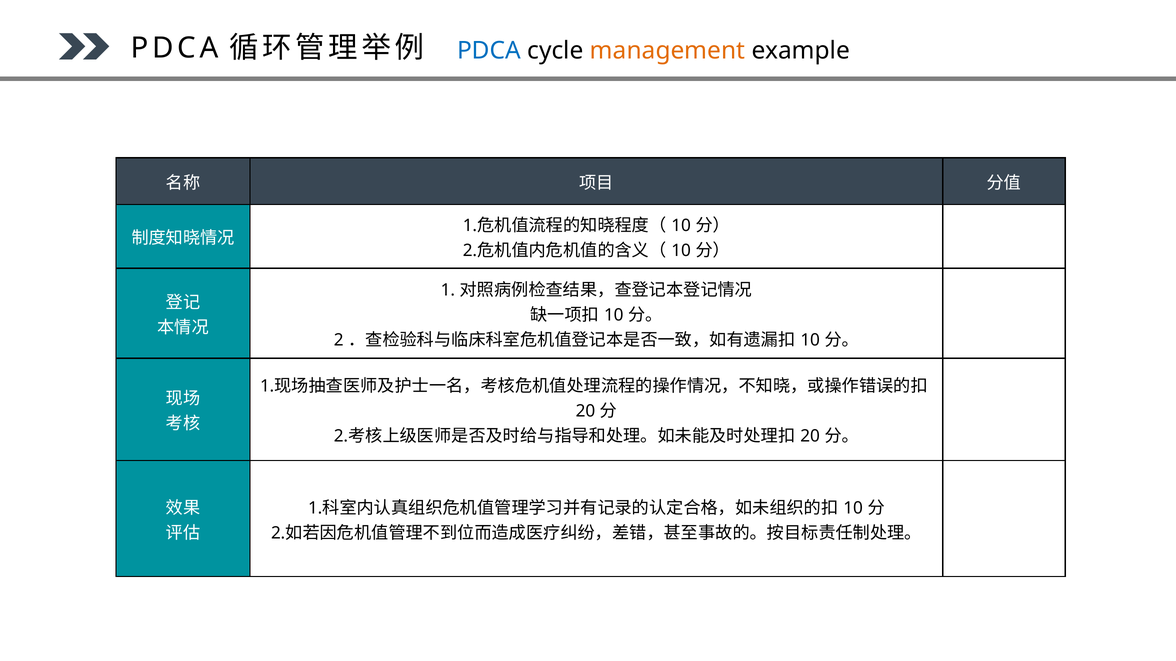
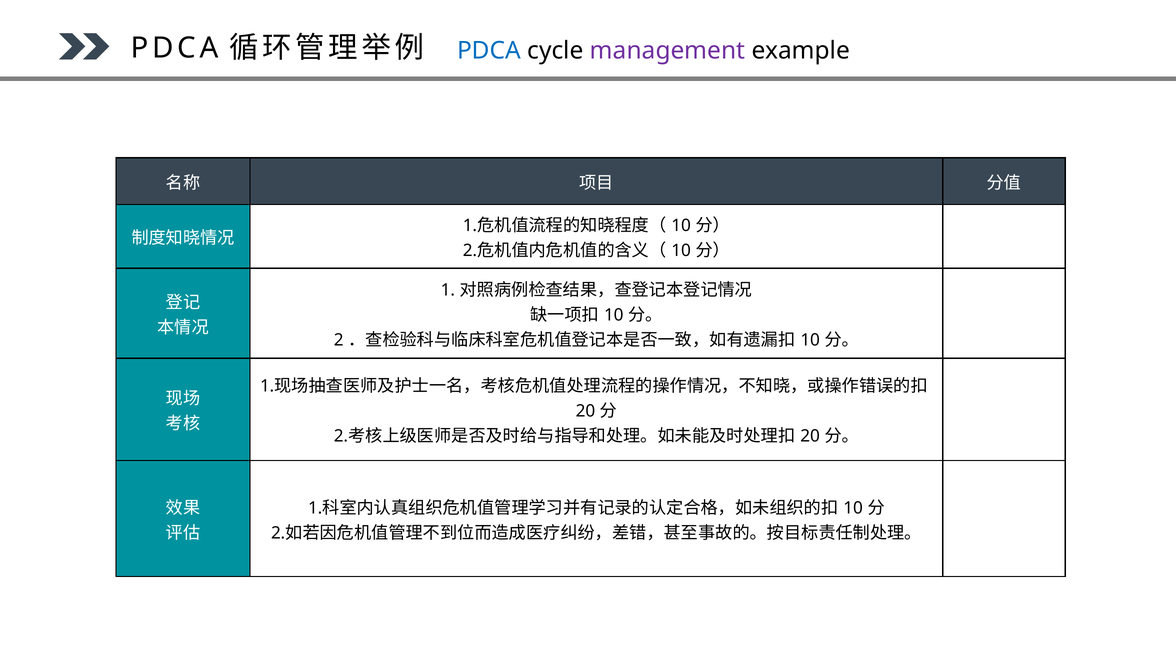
management colour: orange -> purple
